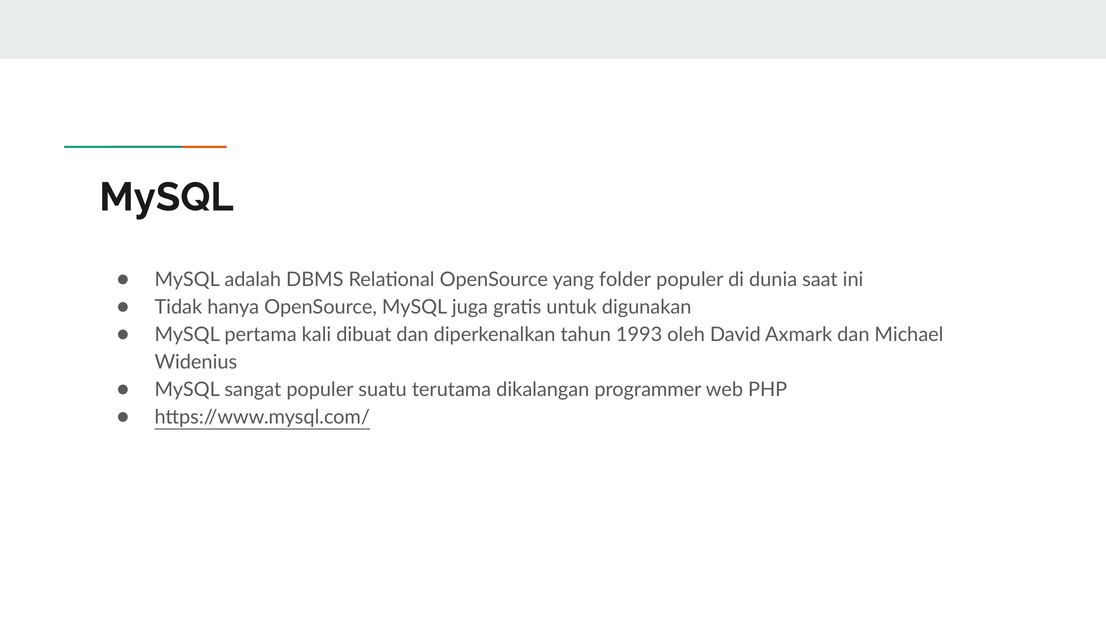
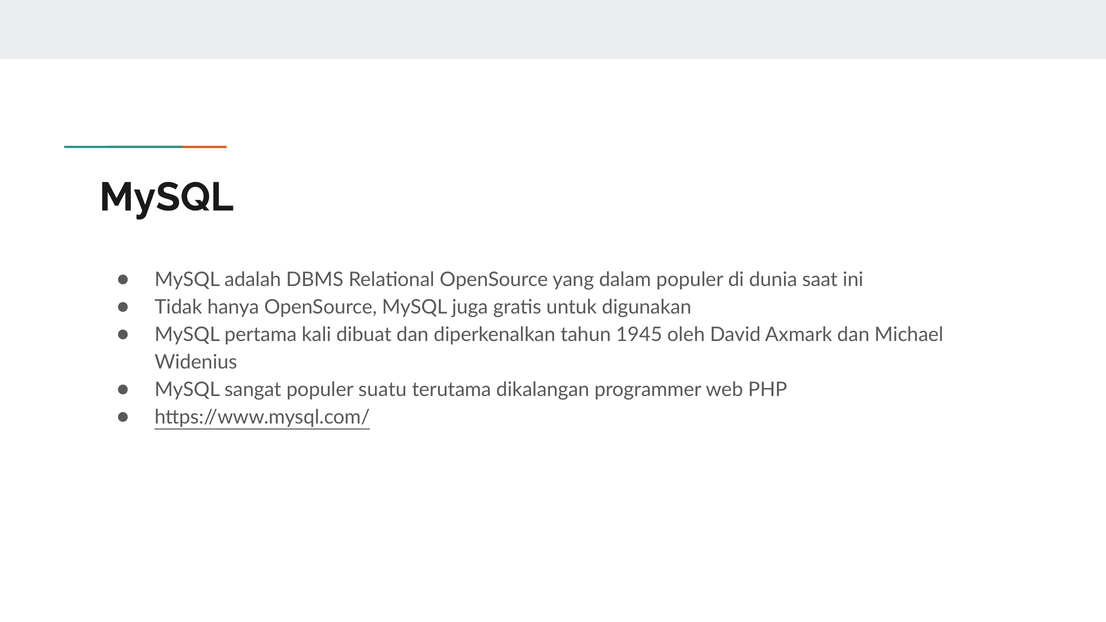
folder: folder -> dalam
1993: 1993 -> 1945
